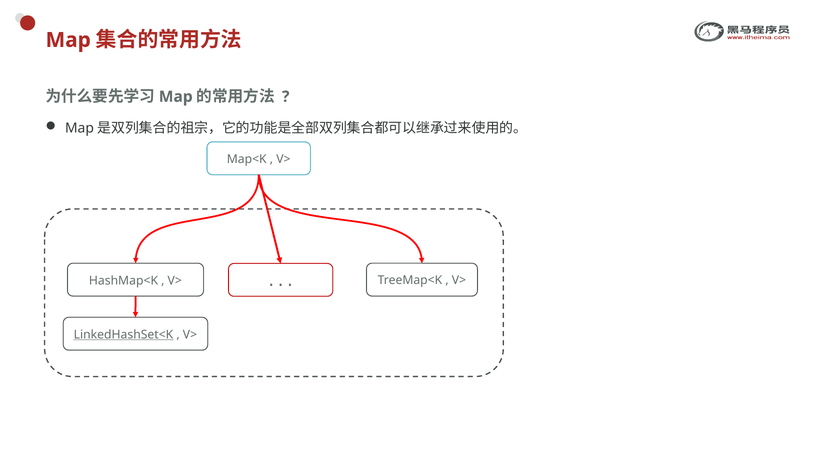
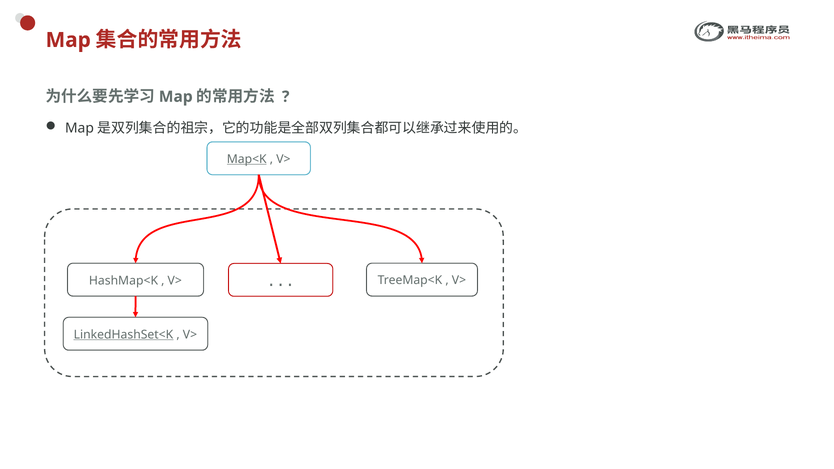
Map<K underline: none -> present
